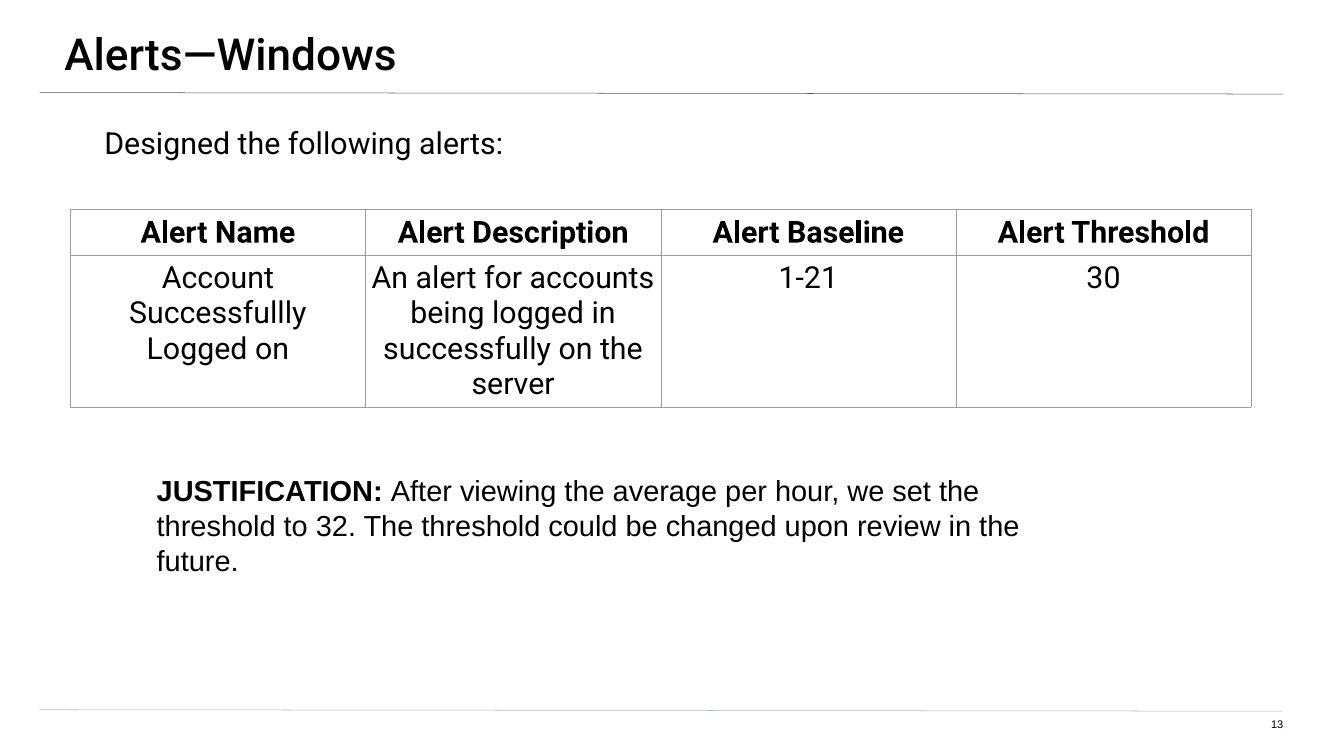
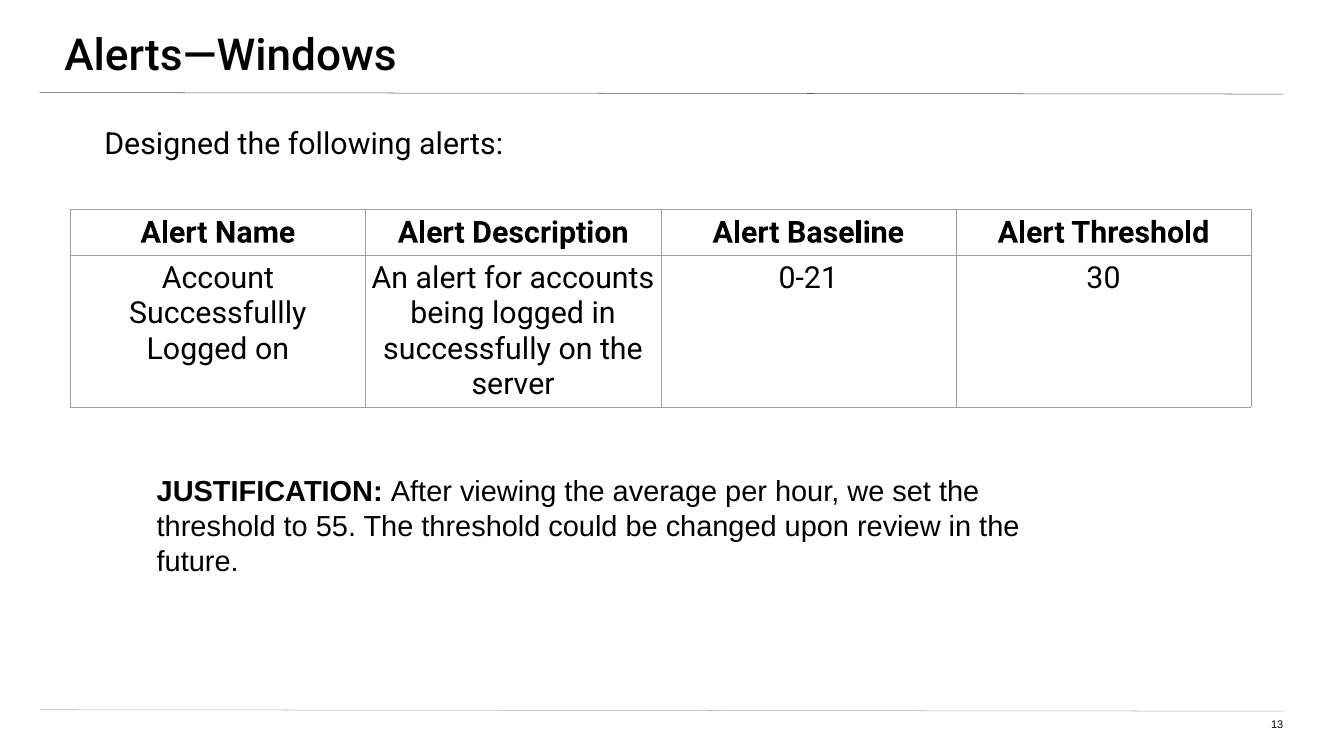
1-21: 1-21 -> 0-21
32: 32 -> 55
